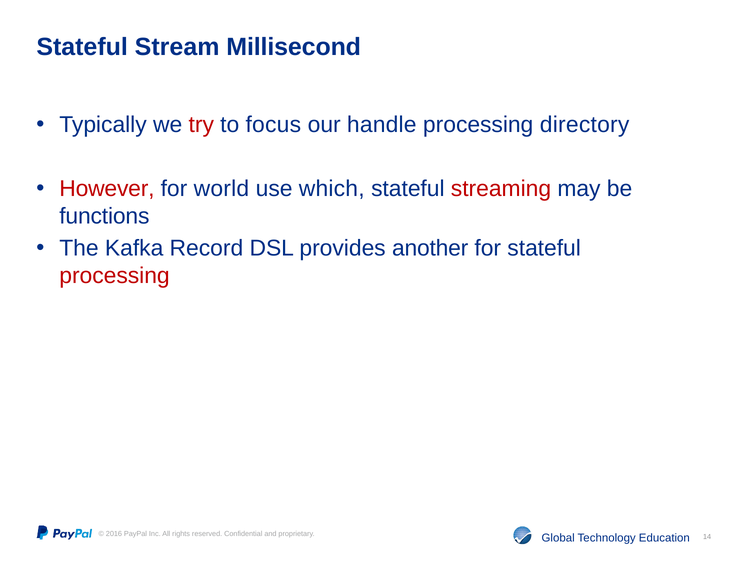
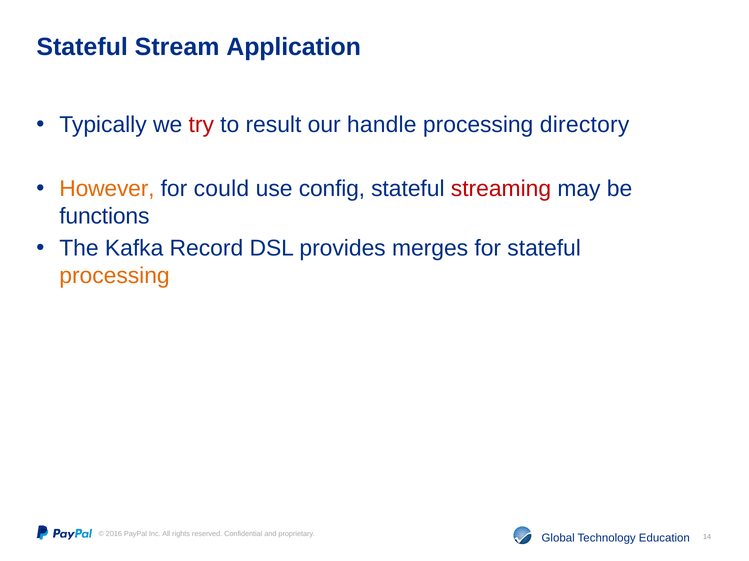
Millisecond: Millisecond -> Application
focus: focus -> result
However colour: red -> orange
world: world -> could
which: which -> config
another: another -> merges
processing at (115, 276) colour: red -> orange
